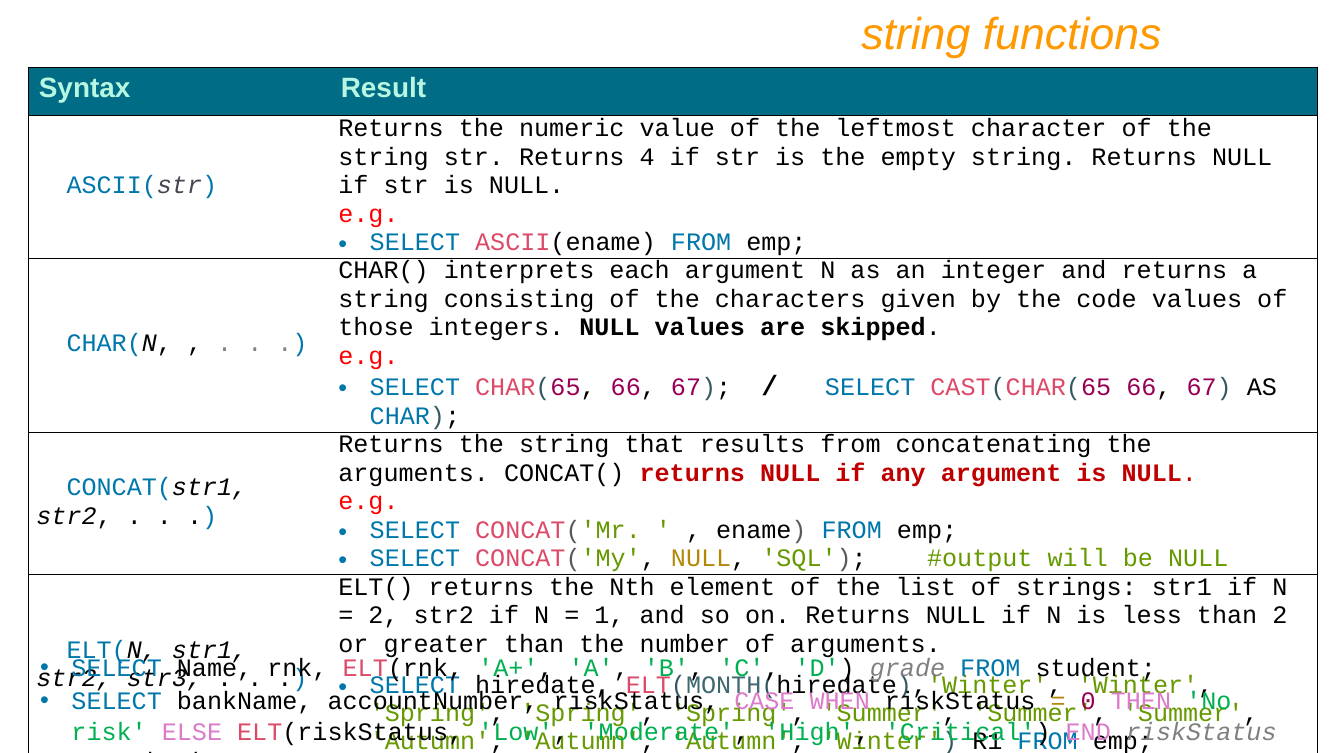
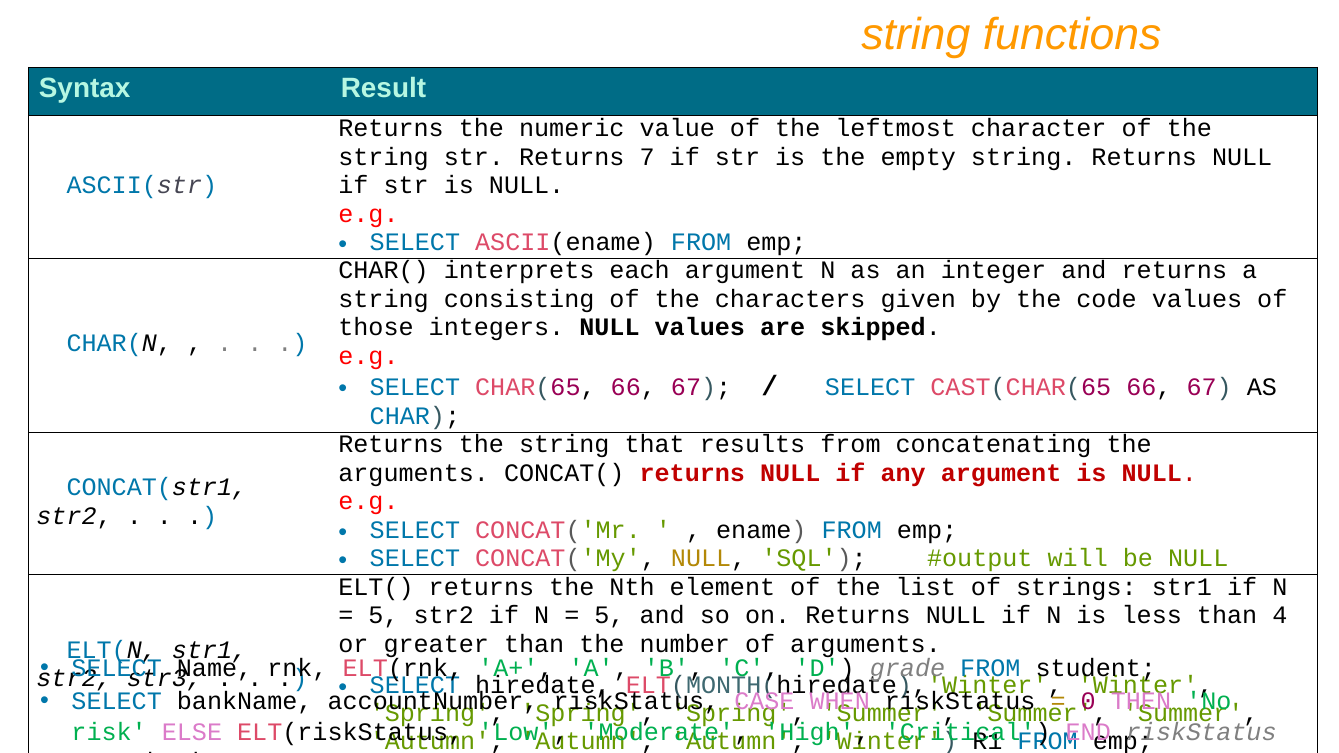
4: 4 -> 7
2 at (384, 616): 2 -> 5
1 at (609, 616): 1 -> 5
than 2: 2 -> 4
